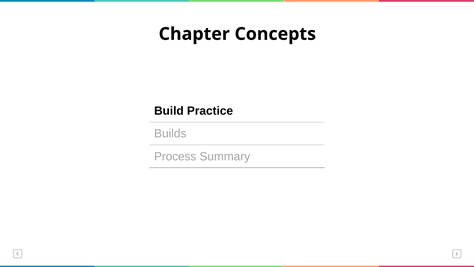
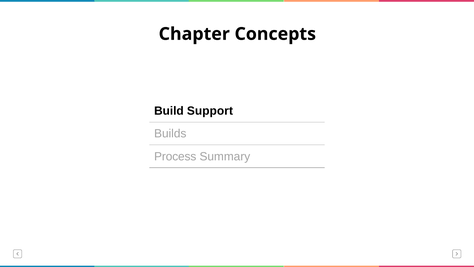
Practice: Practice -> Support
